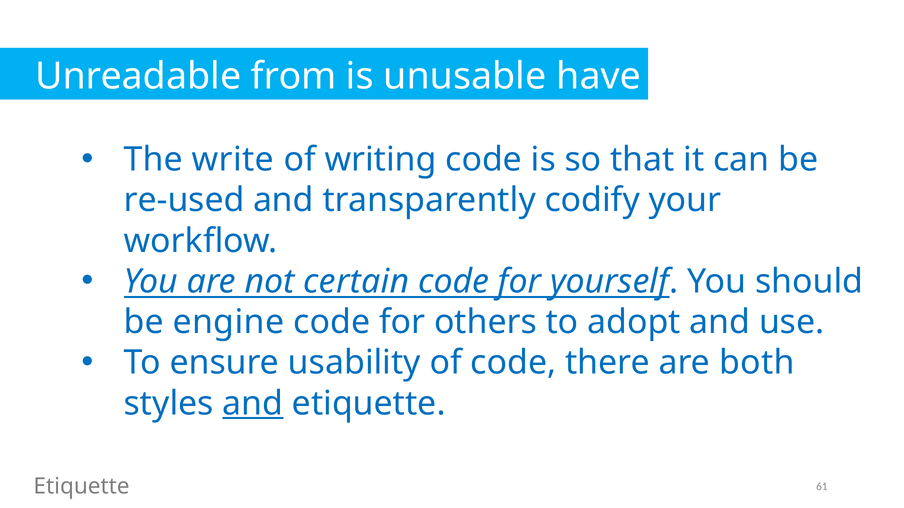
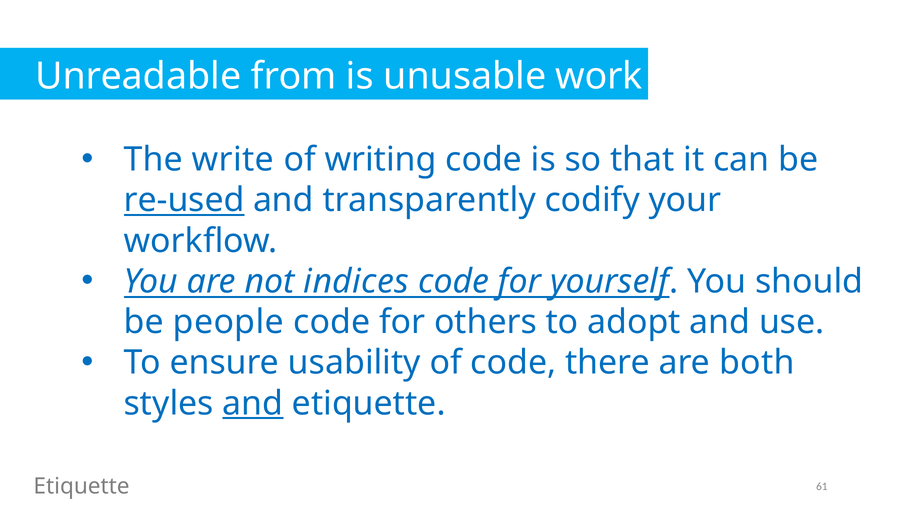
have: have -> work
re-used underline: none -> present
certain: certain -> indices
engine: engine -> people
